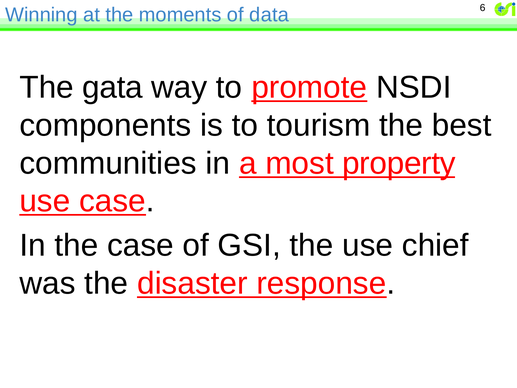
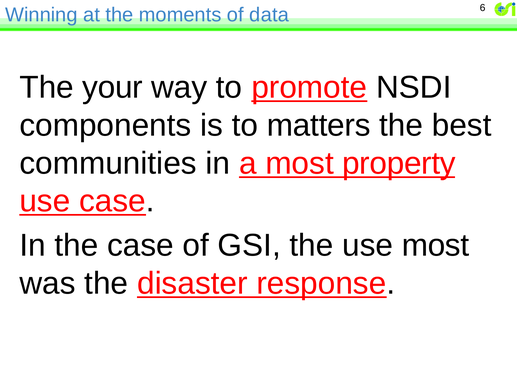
gata: gata -> your
tourism: tourism -> matters
use chief: chief -> most
